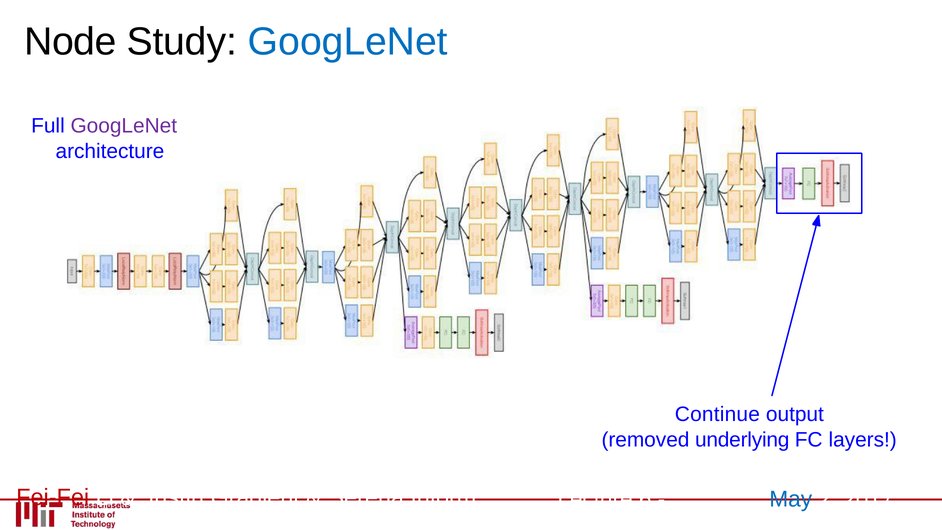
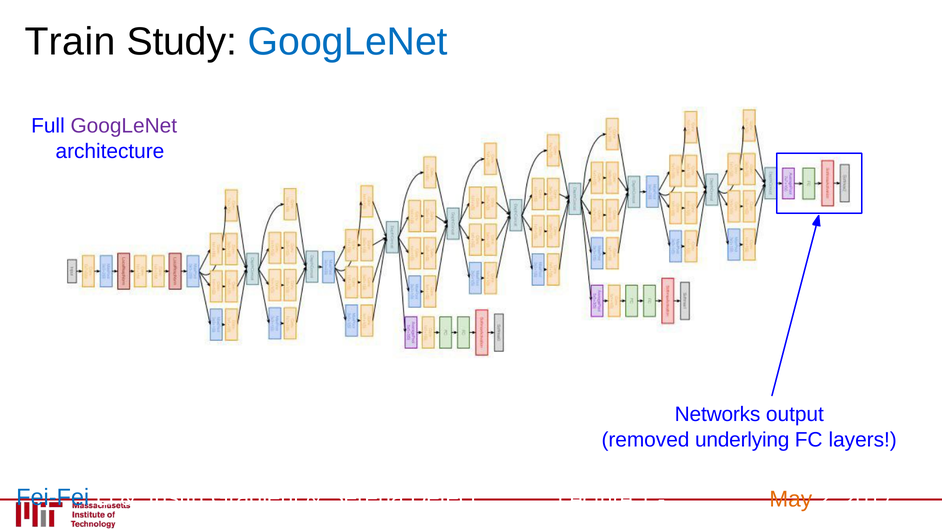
Node: Node -> Train
Continue: Continue -> Networks
Fei-Fei colour: red -> blue
Inform: Inform -> Detect
6: 6 -> 1
May colour: blue -> orange
